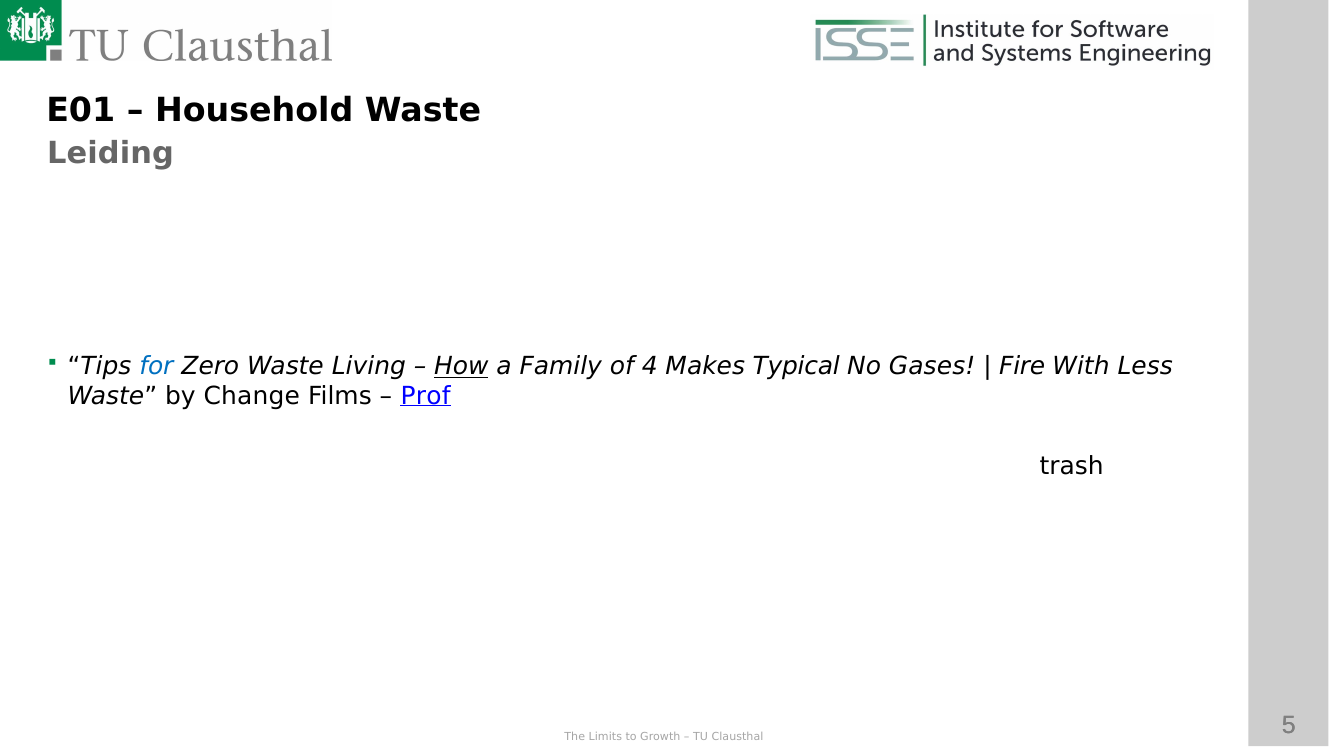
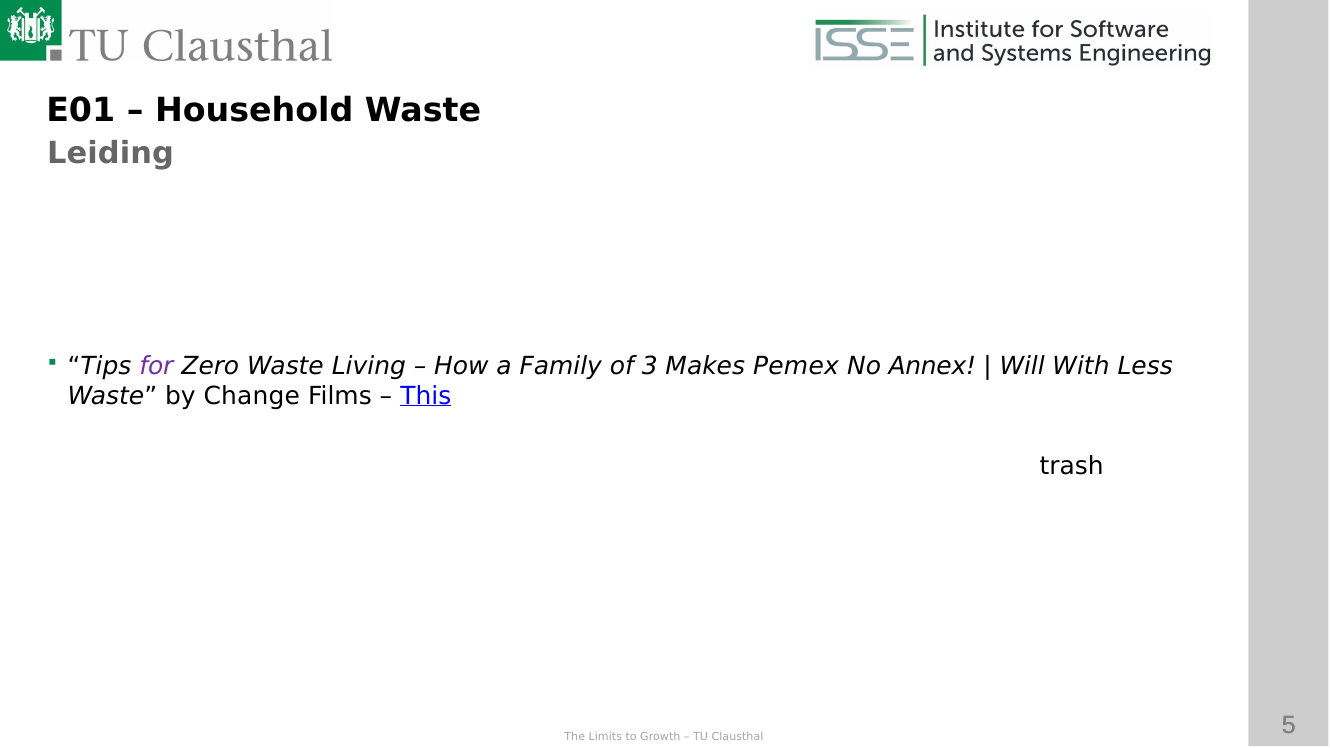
for colour: blue -> purple
How at (461, 367) underline: present -> none
4: 4 -> 3
Typical: Typical -> Pemex
Gases: Gases -> Annex
Fire: Fire -> Will
Prof: Prof -> This
